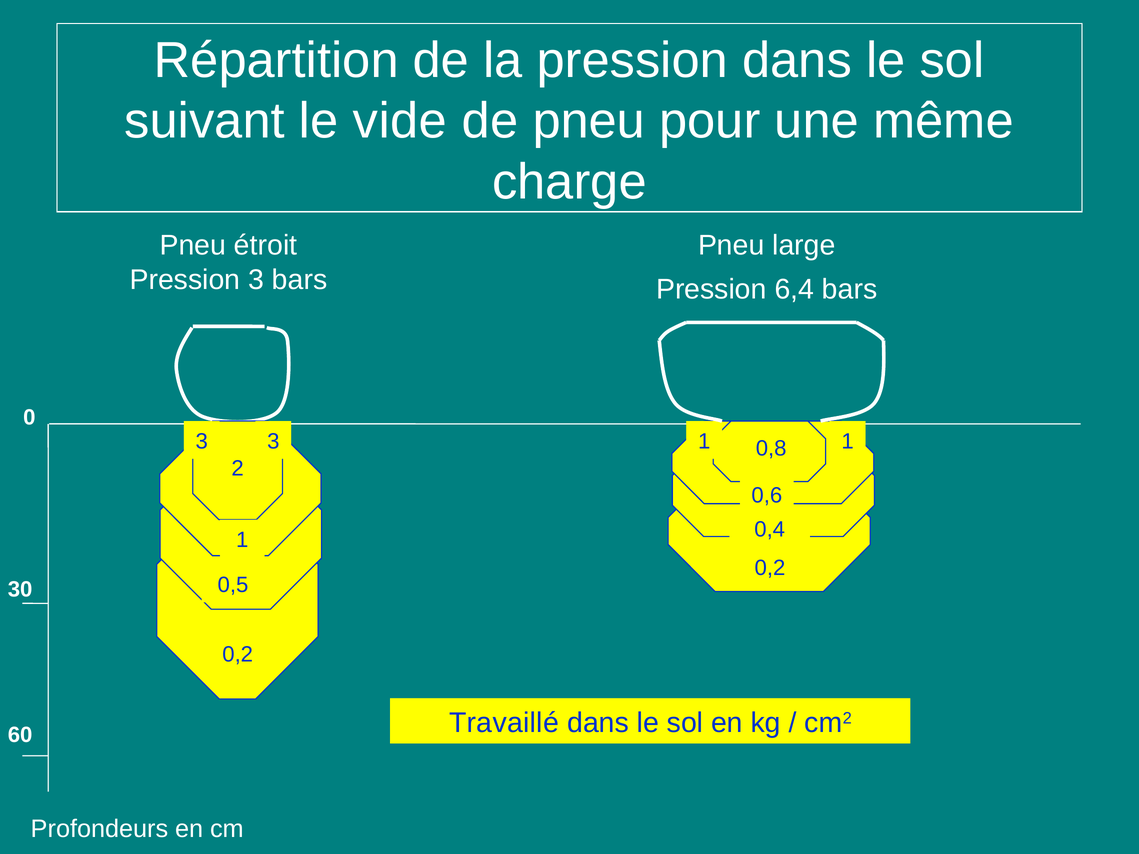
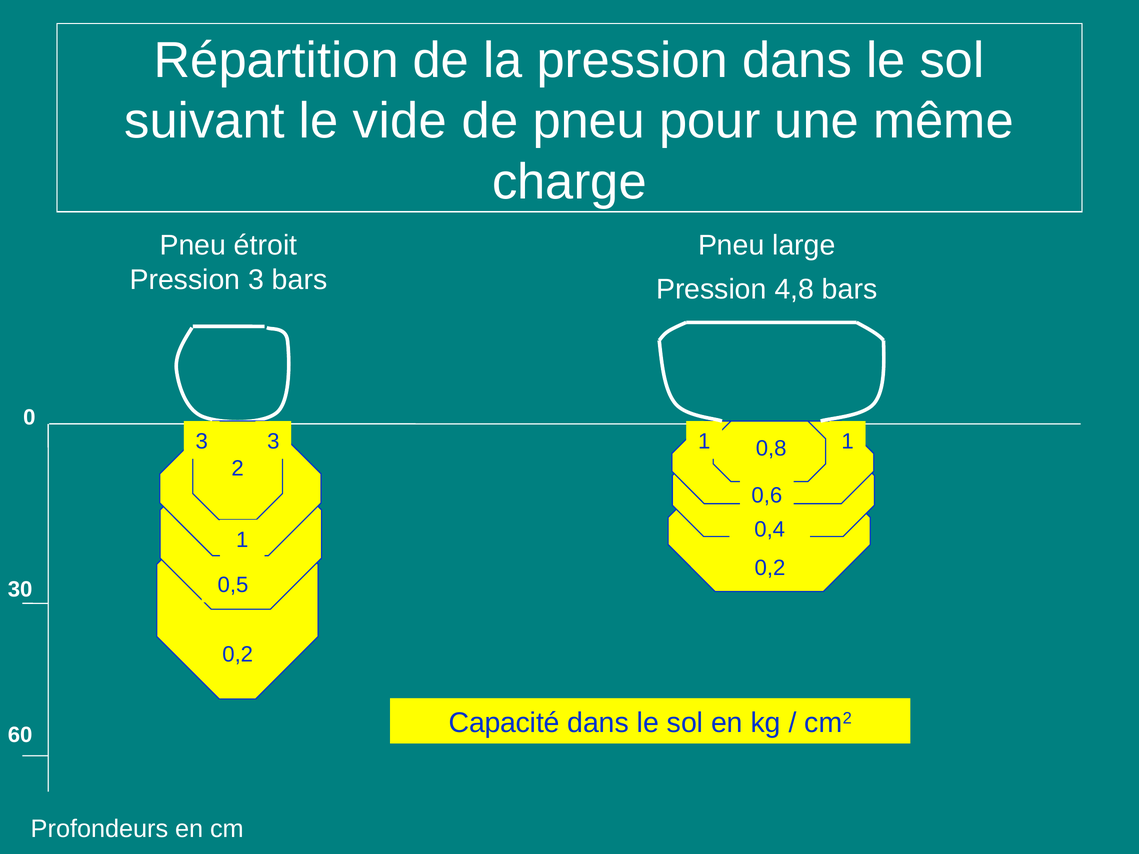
6,4: 6,4 -> 4,8
Travaillé: Travaillé -> Capacité
